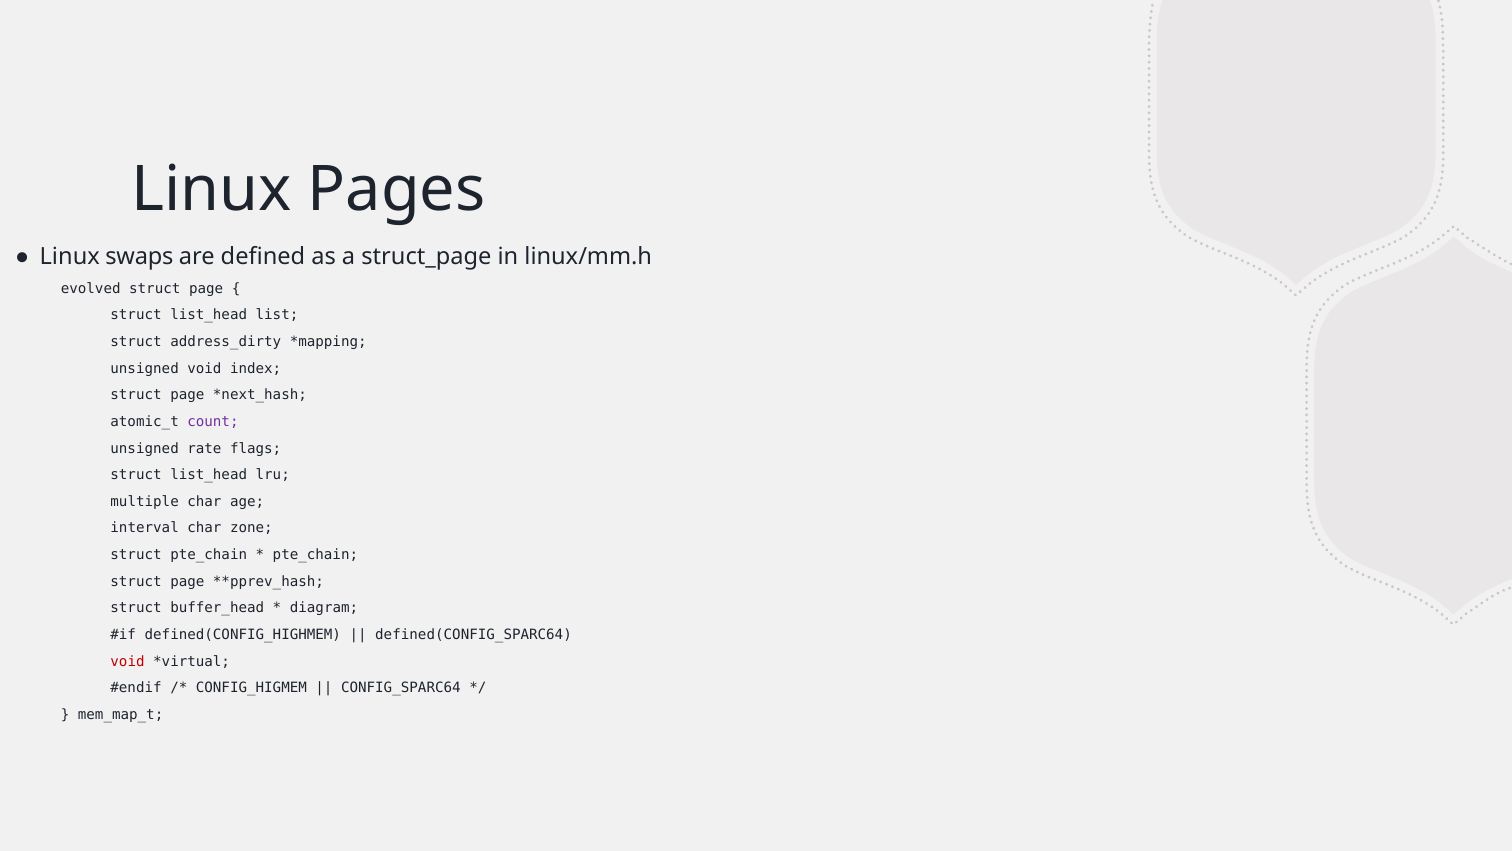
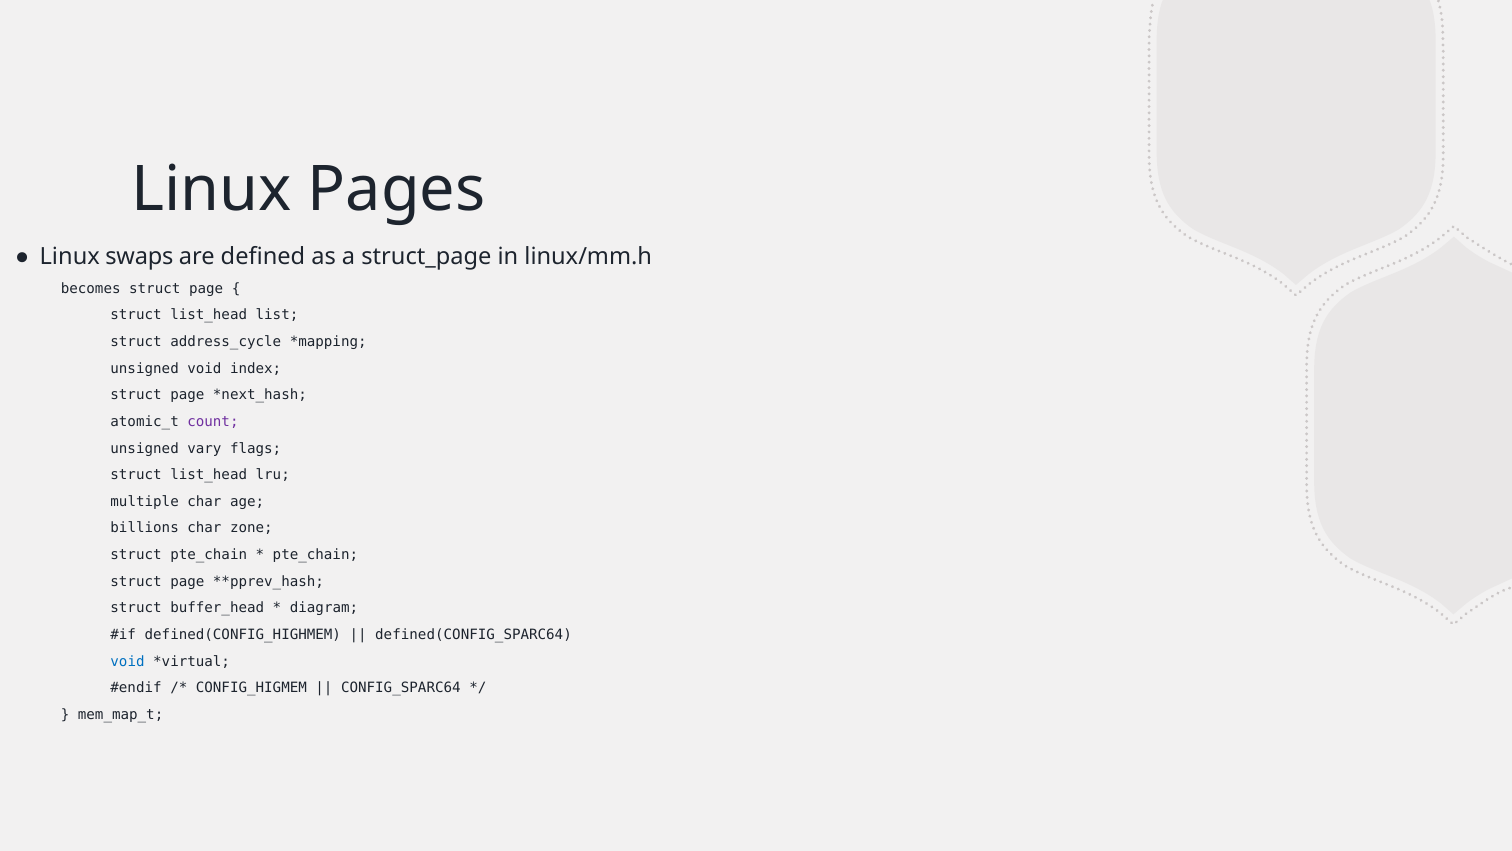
evolved: evolved -> becomes
address_dirty: address_dirty -> address_cycle
rate: rate -> vary
interval: interval -> billions
void at (128, 661) colour: red -> blue
